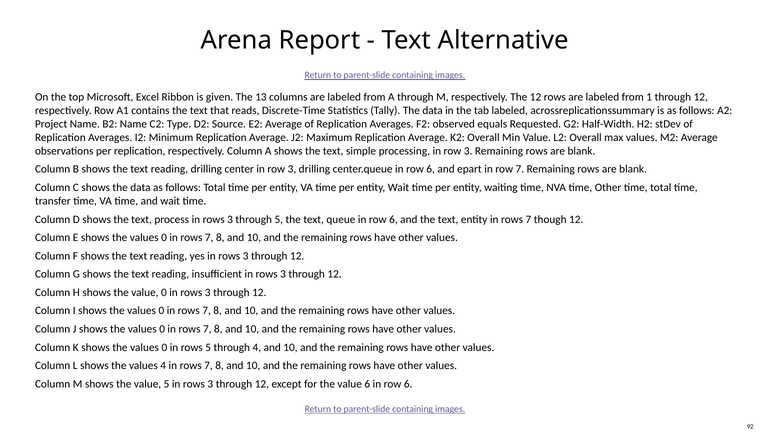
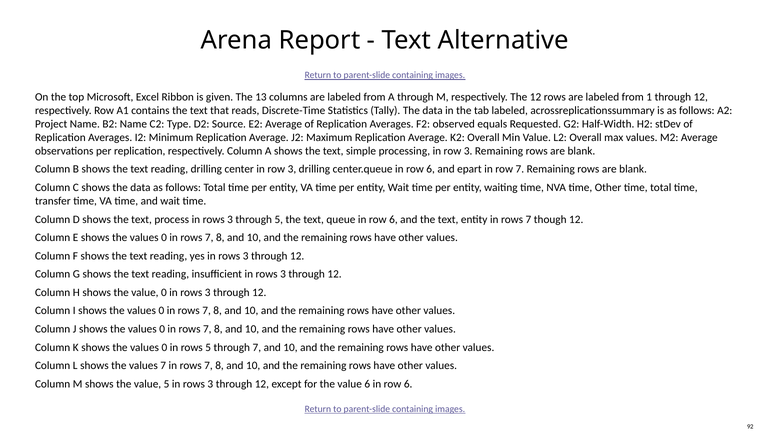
through 4: 4 -> 7
values 4: 4 -> 7
